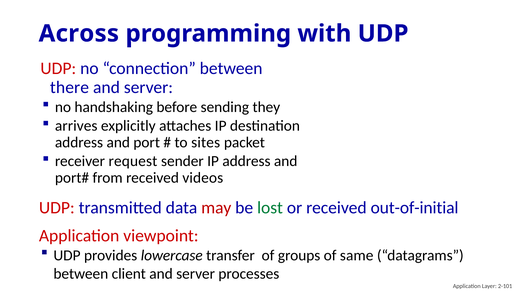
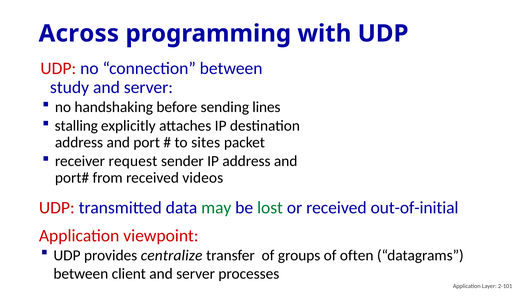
there: there -> study
they: they -> lines
arrives: arrives -> stalling
may colour: red -> green
lowercase: lowercase -> centralize
same: same -> often
